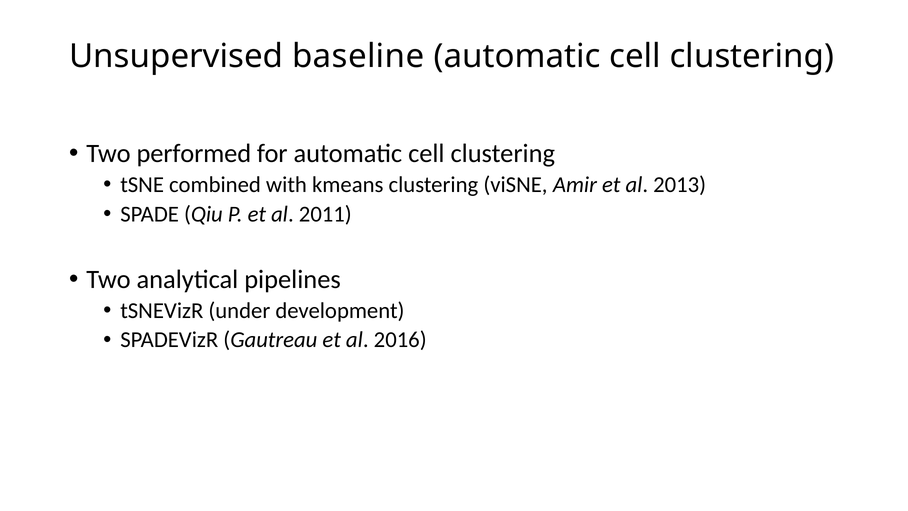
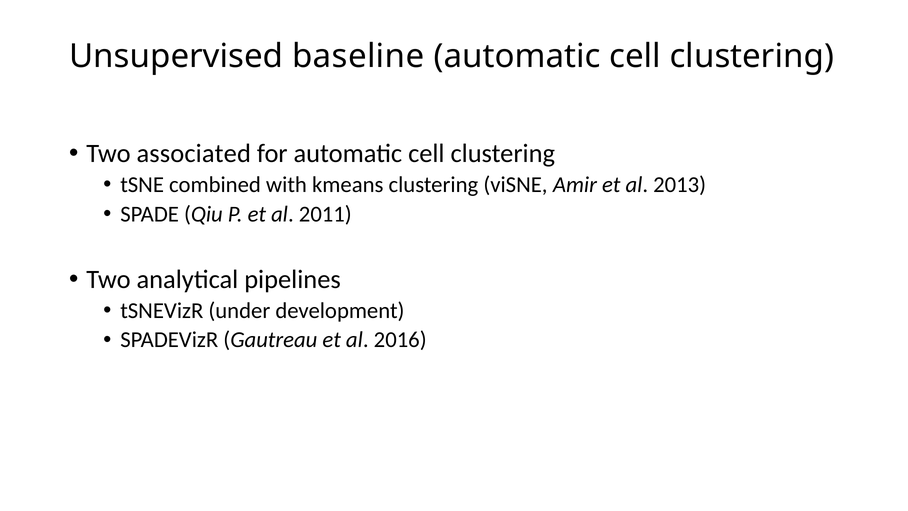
performed: performed -> associated
